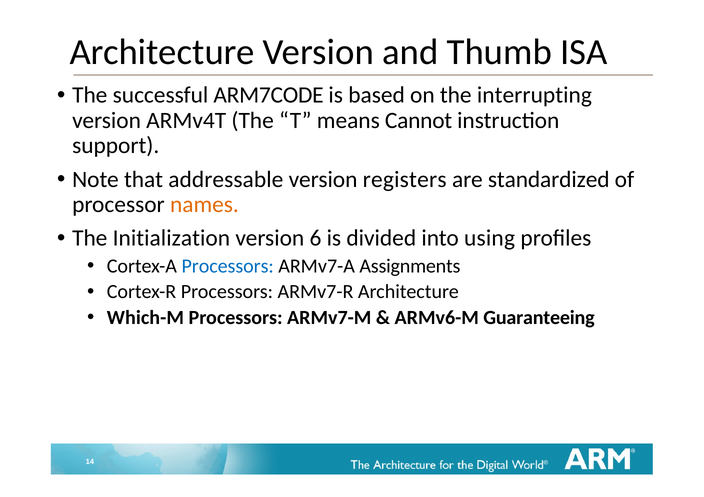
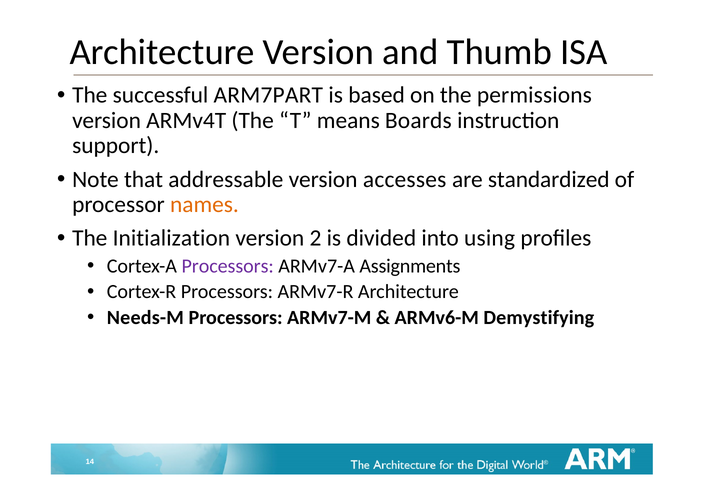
ARM7CODE: ARM7CODE -> ARM7PART
interrupting: interrupting -> permissions
Cannot: Cannot -> Boards
registers: registers -> accesses
6: 6 -> 2
Processors at (228, 266) colour: blue -> purple
Which-M: Which-M -> Needs-M
Guaranteeing: Guaranteeing -> Demystifying
